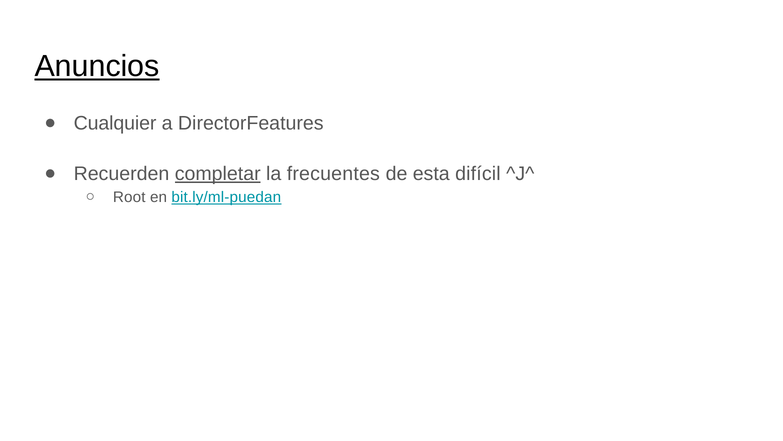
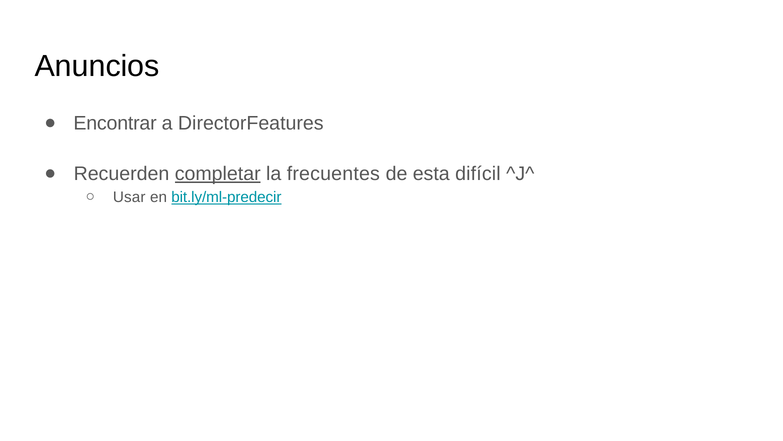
Anuncios underline: present -> none
Cualquier: Cualquier -> Encontrar
Root: Root -> Usar
bit.ly/ml-puedan: bit.ly/ml-puedan -> bit.ly/ml-predecir
